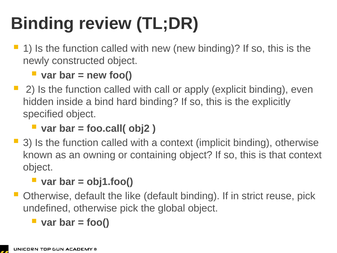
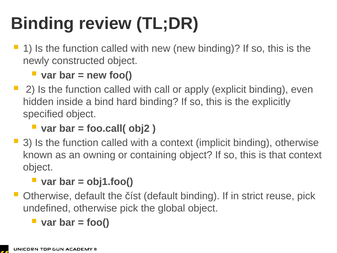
like: like -> číst
